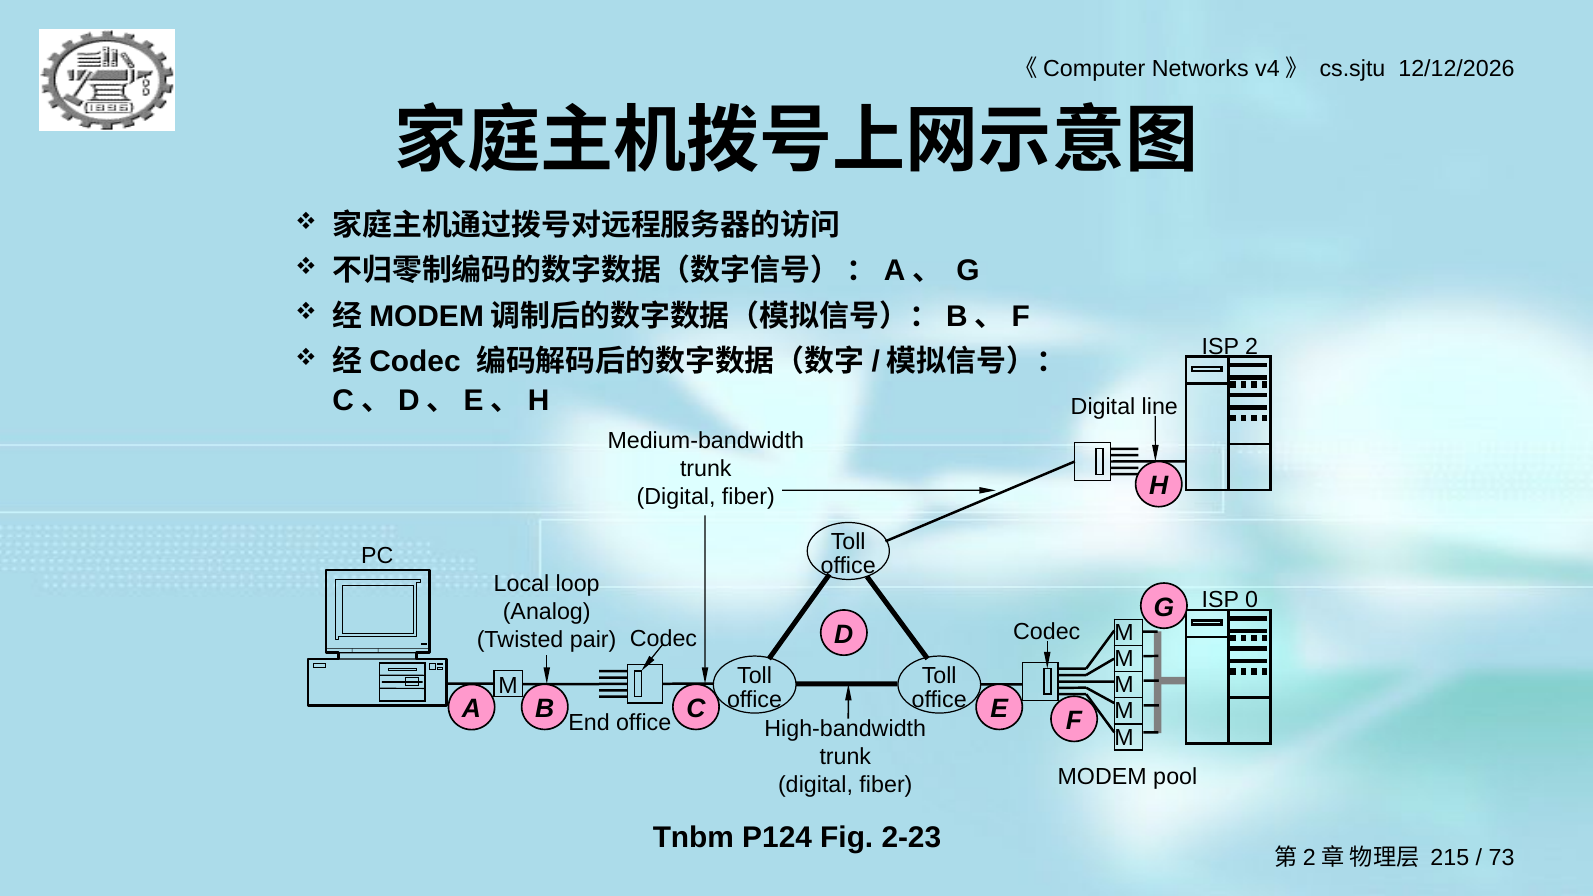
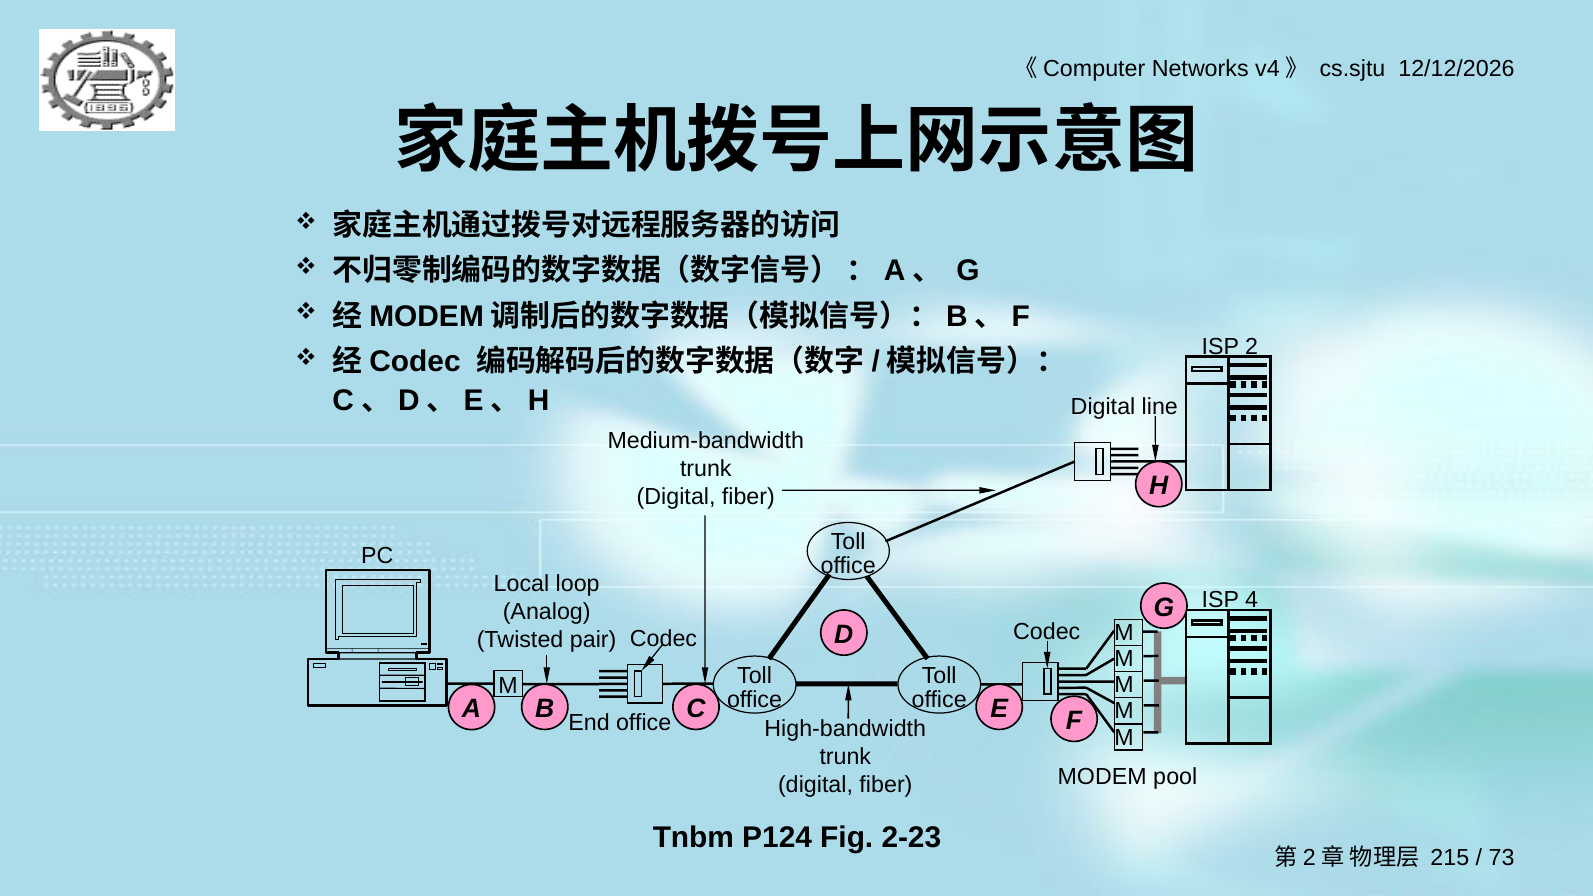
0: 0 -> 4
